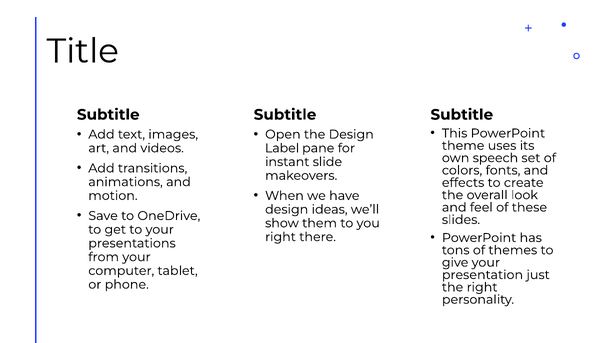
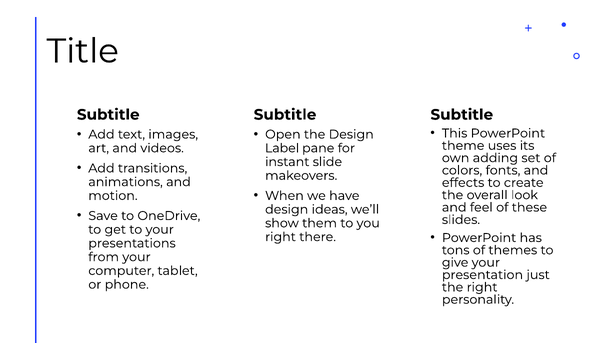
speech: speech -> adding
